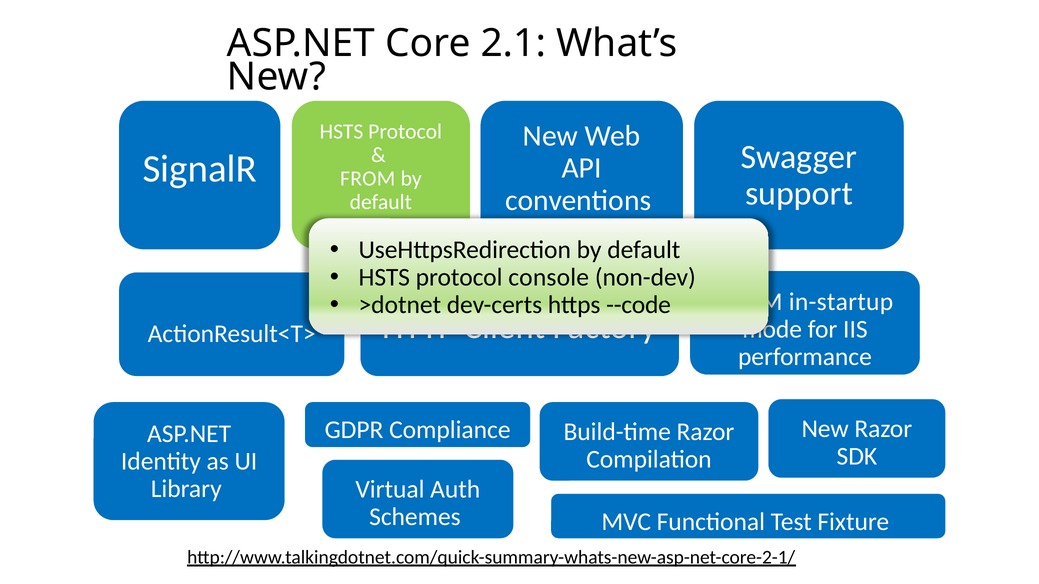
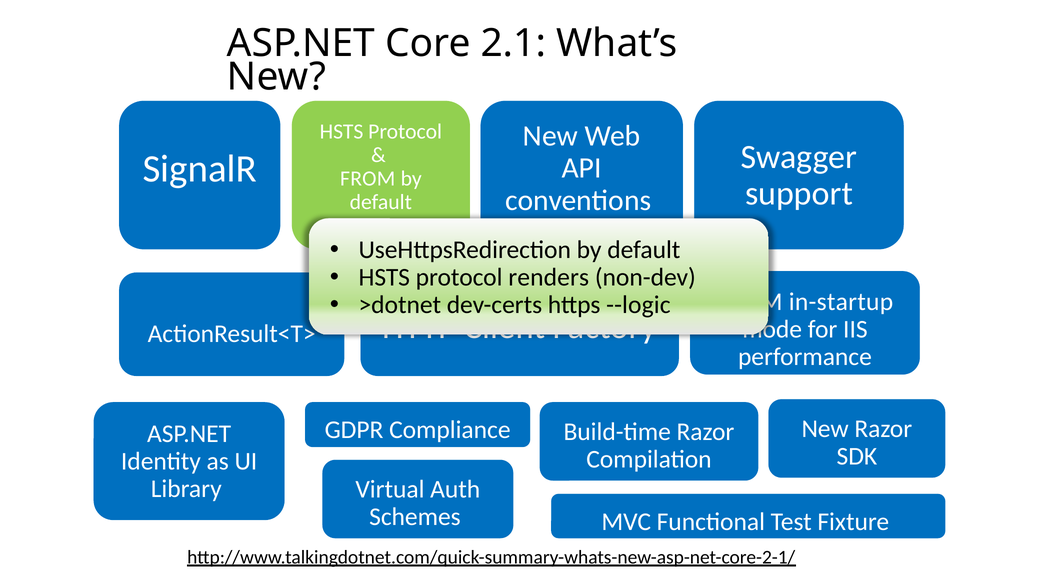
console: console -> renders
--code: --code -> --logic
